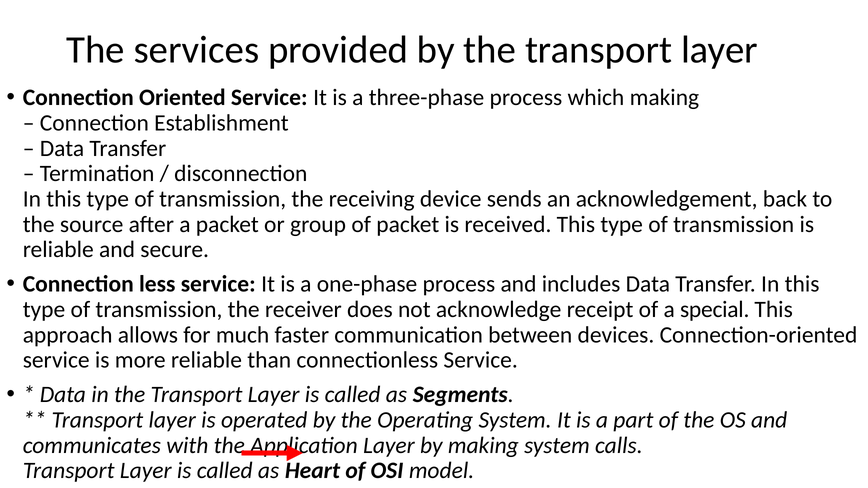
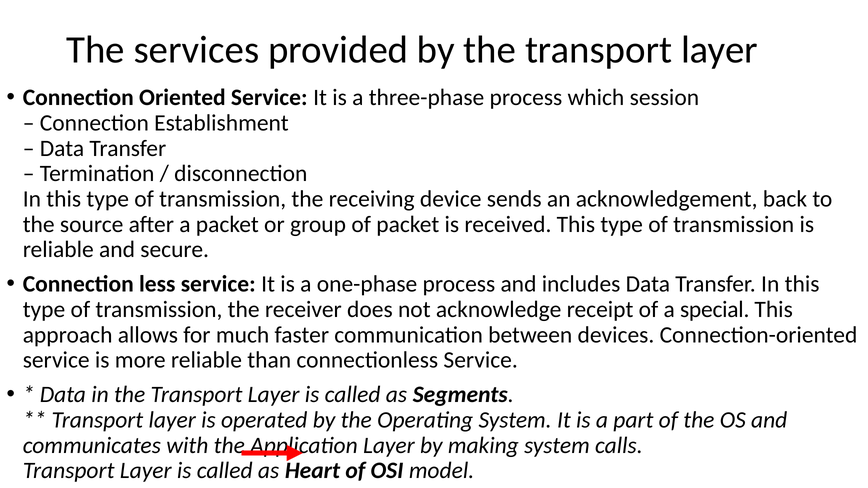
which making: making -> session
